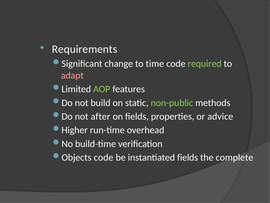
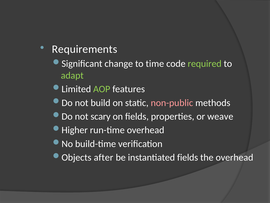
adapt colour: pink -> light green
non-public colour: light green -> pink
after: after -> scary
advice: advice -> weave
code at (104, 157): code -> after
the complete: complete -> overhead
